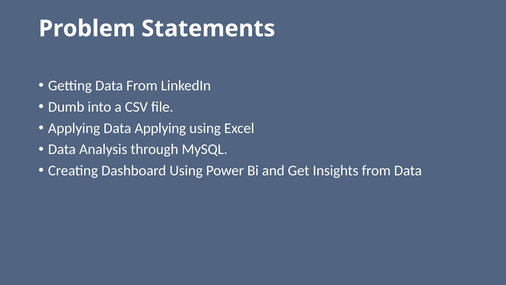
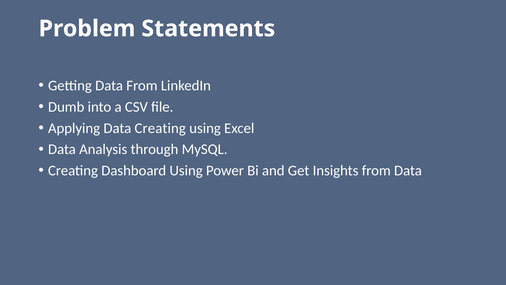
Data Applying: Applying -> Creating
